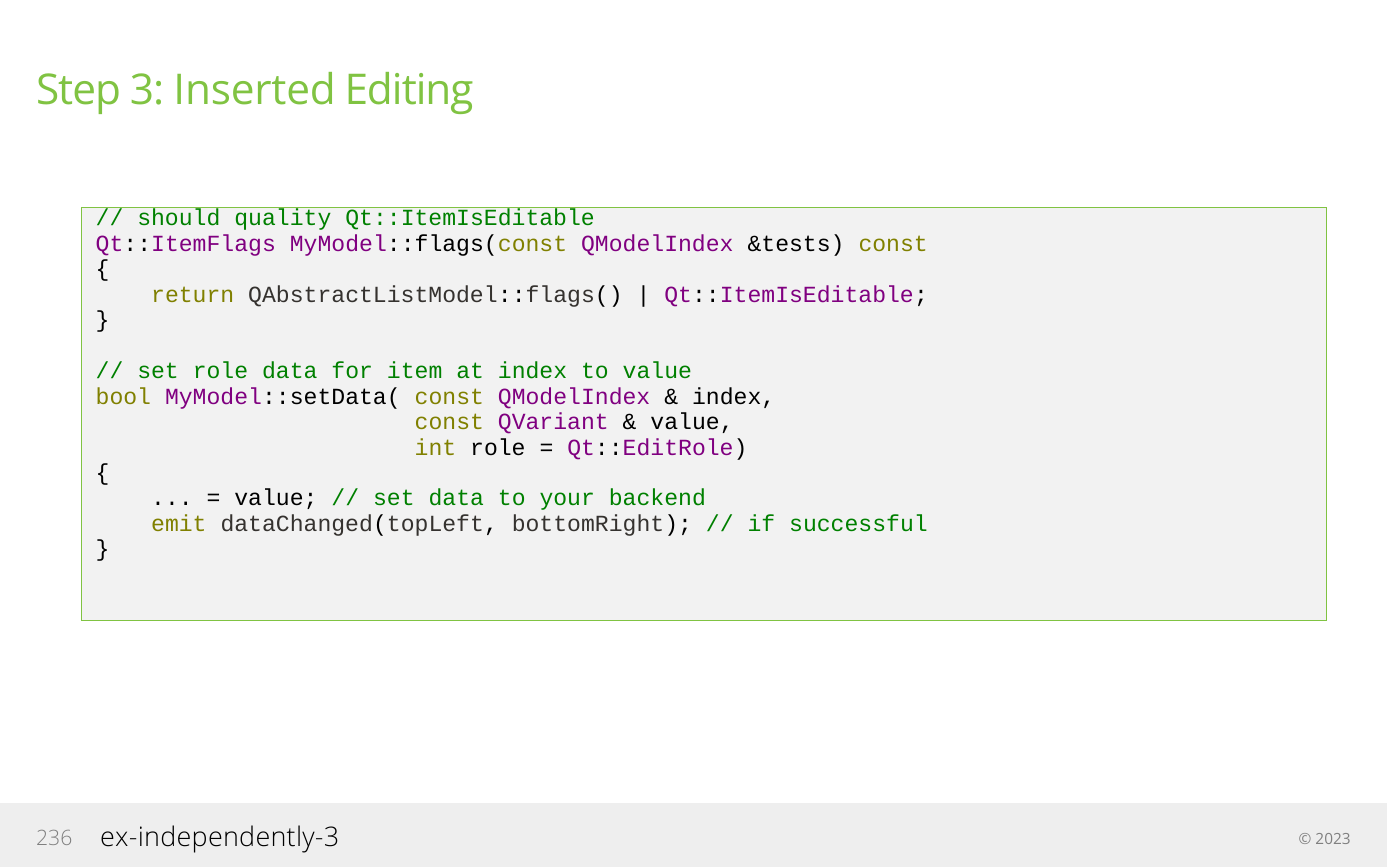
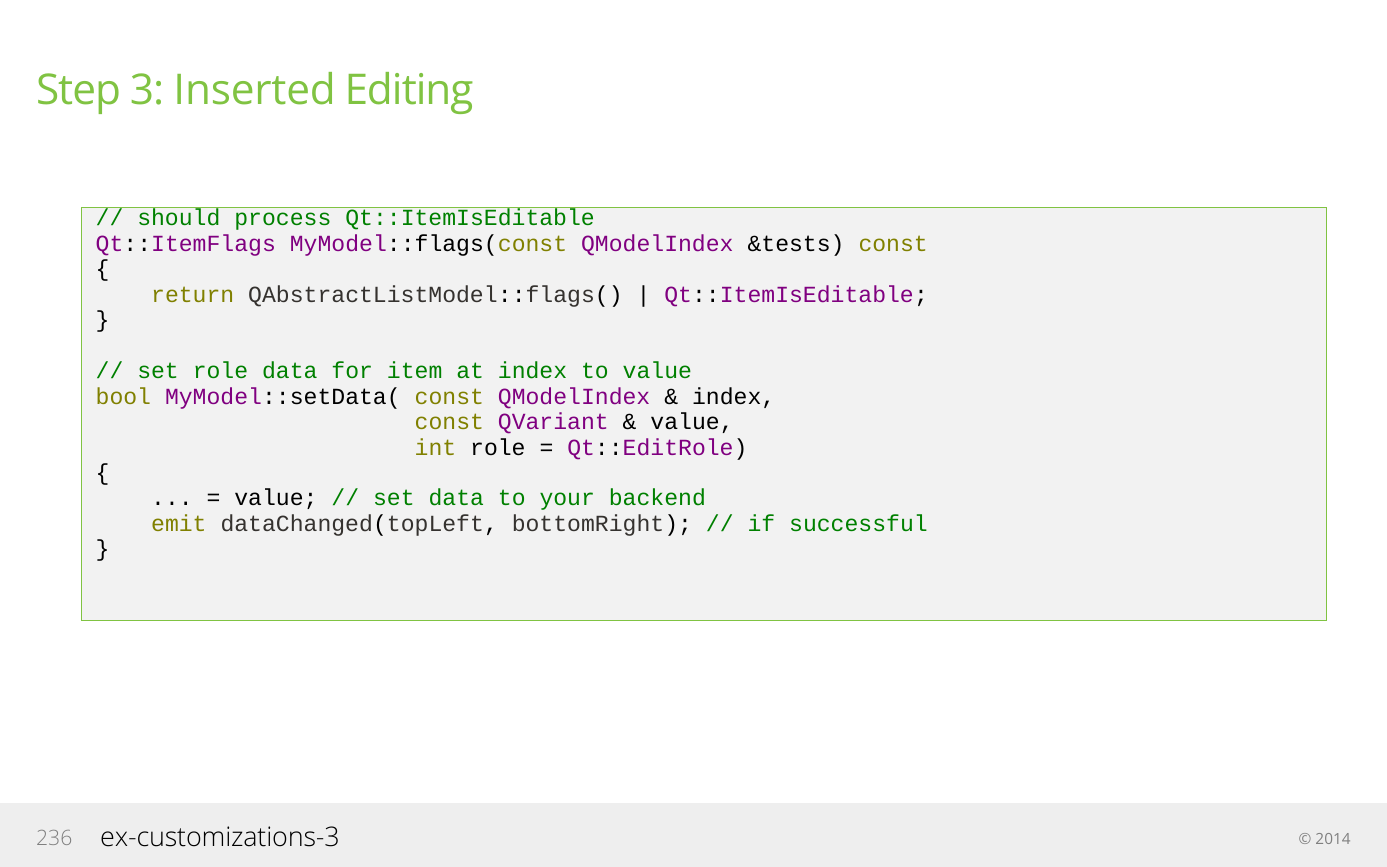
quality: quality -> process
ex-independently-3: ex-independently-3 -> ex-customizations-3
2023: 2023 -> 2014
